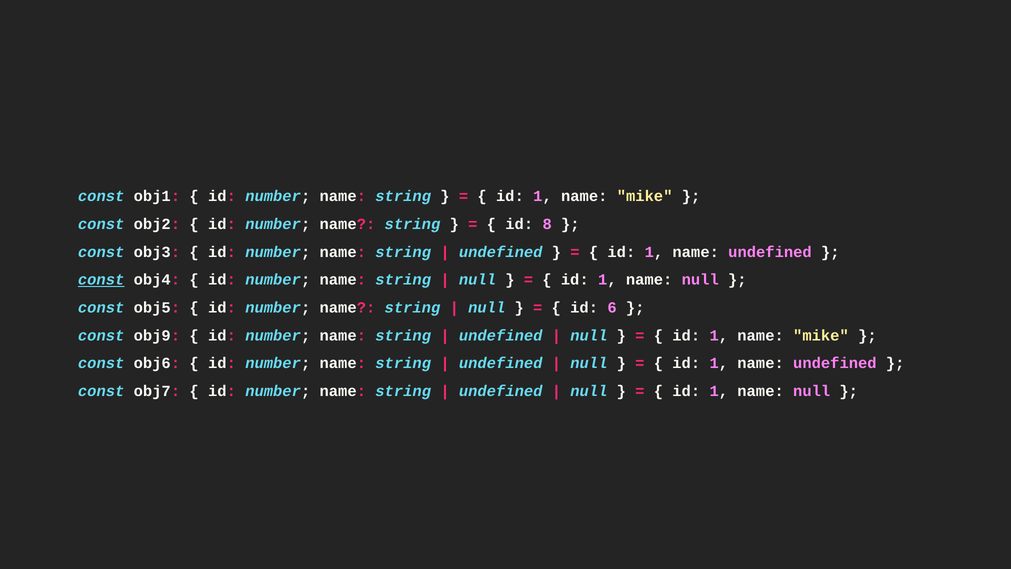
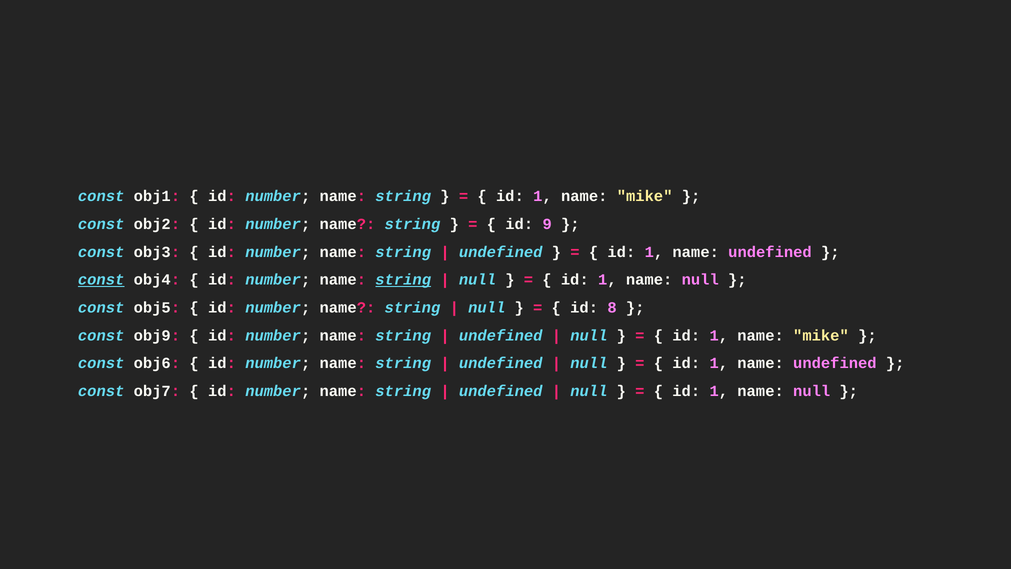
8: 8 -> 9
string at (403, 280) underline: none -> present
6: 6 -> 8
